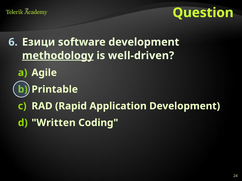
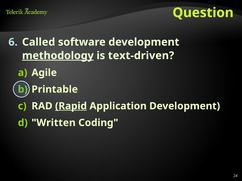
Езици: Езици -> Called
well-driven: well-driven -> text-driven
Rapid underline: none -> present
